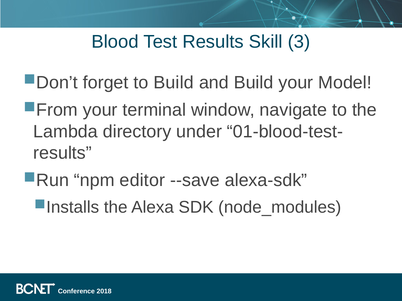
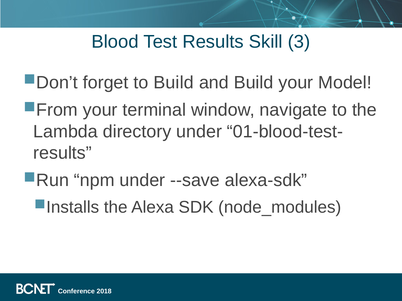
npm editor: editor -> under
